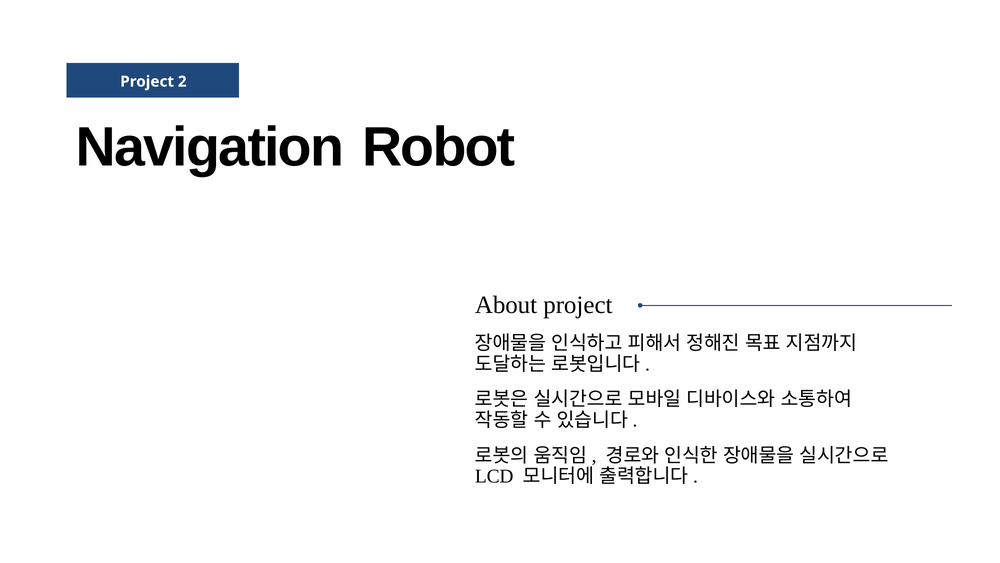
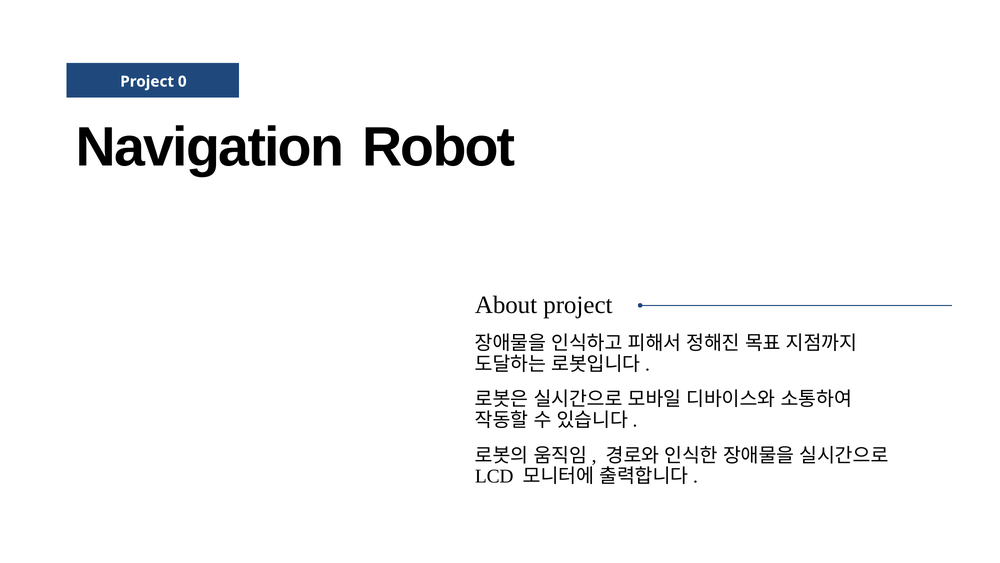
2: 2 -> 0
